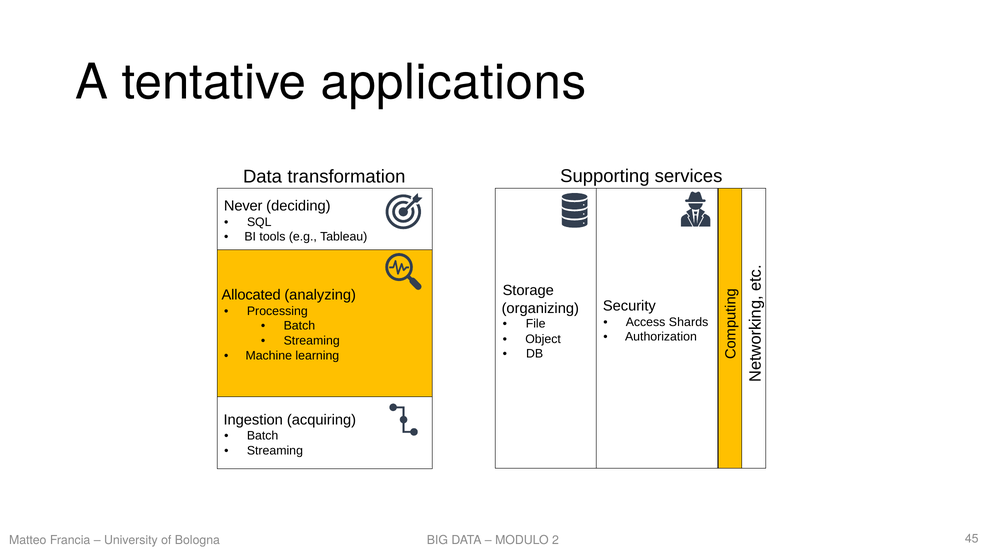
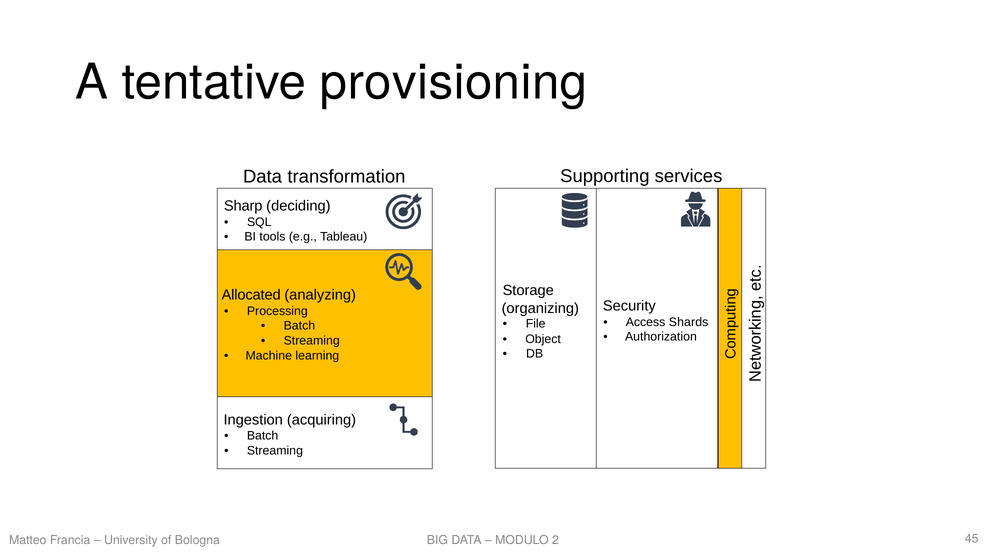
applications: applications -> provisioning
Never: Never -> Sharp
